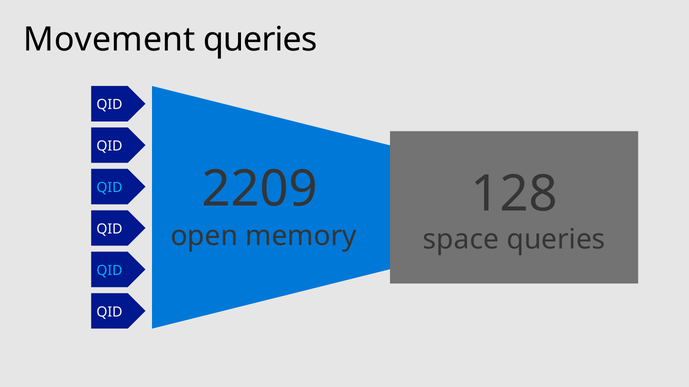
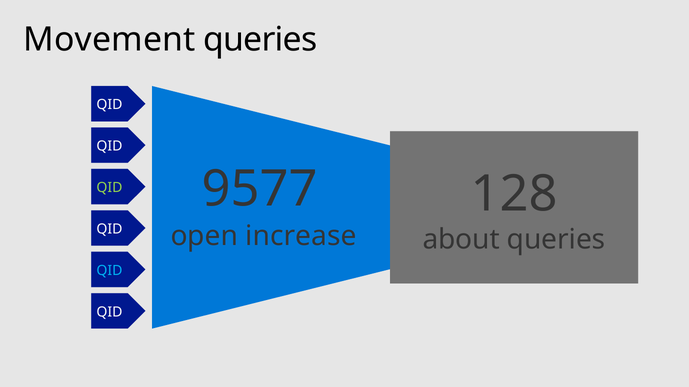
2209: 2209 -> 9577
QID at (109, 188) colour: light blue -> light green
memory: memory -> increase
space: space -> about
